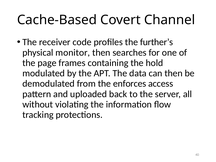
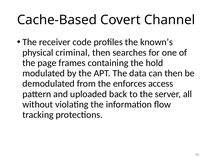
further’s: further’s -> known’s
monitor: monitor -> criminal
